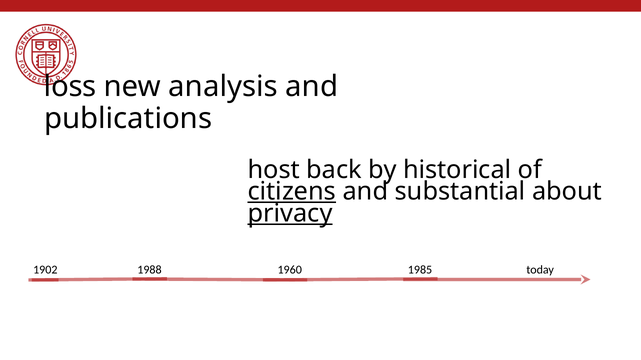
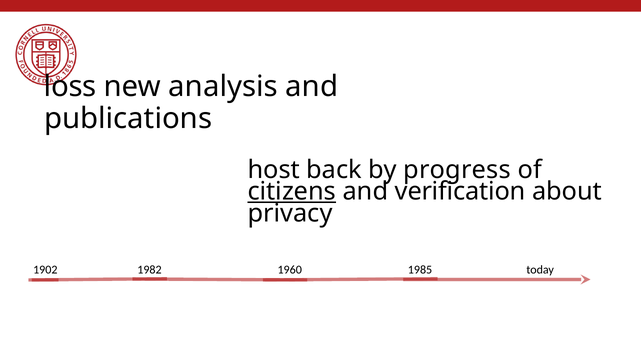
historical: historical -> progress
substantial: substantial -> verification
privacy underline: present -> none
1988: 1988 -> 1982
